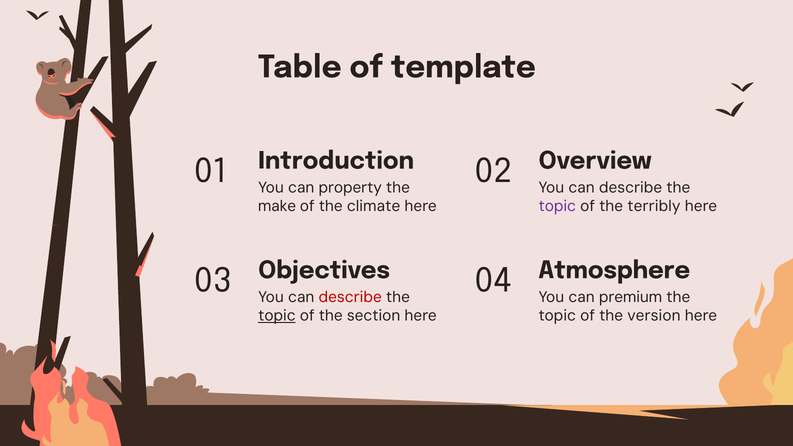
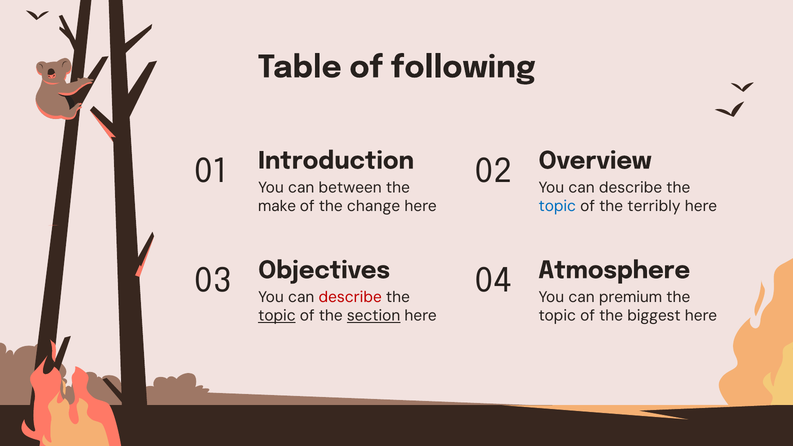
template: template -> following
property: property -> between
climate: climate -> change
topic at (557, 206) colour: purple -> blue
section underline: none -> present
version: version -> biggest
